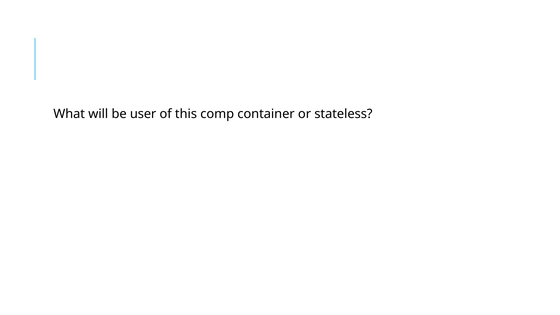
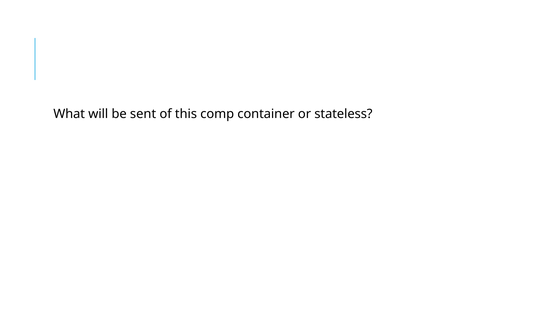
user: user -> sent
